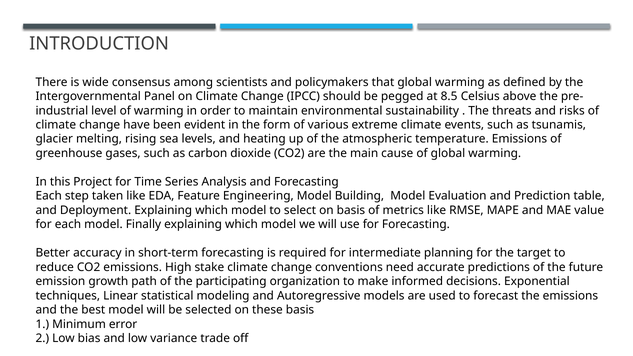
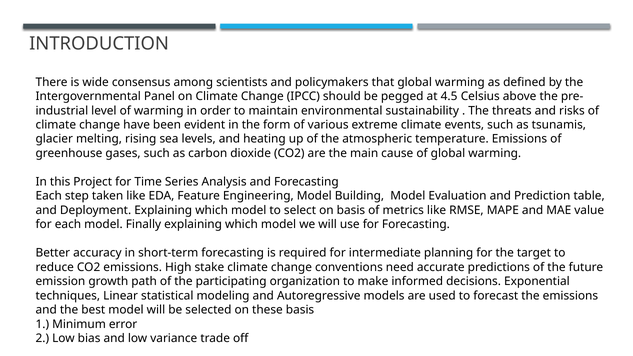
8.5: 8.5 -> 4.5
